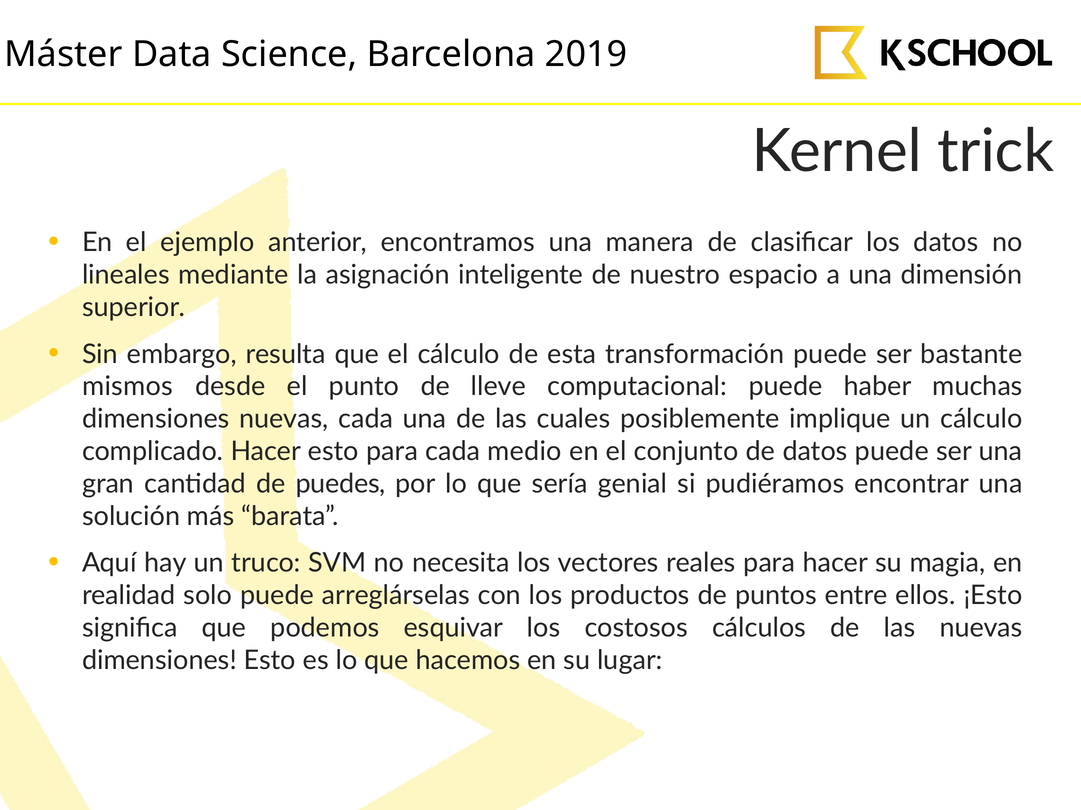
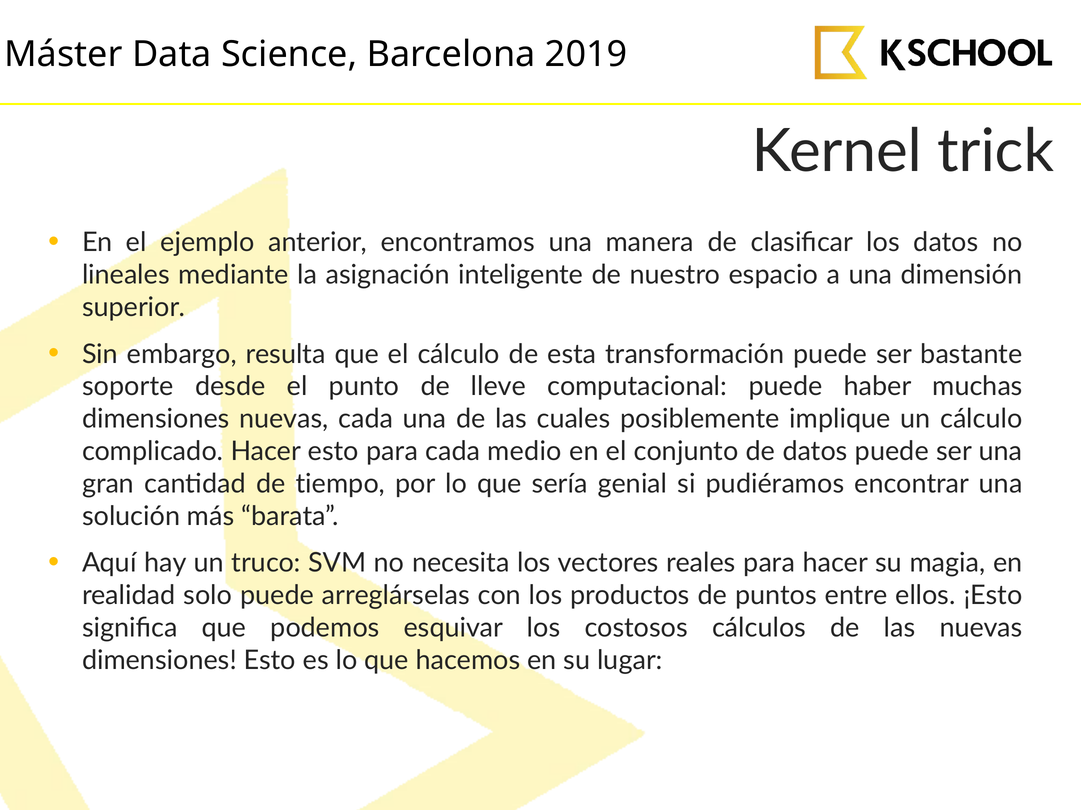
mismos: mismos -> soporte
puedes: puedes -> tiempo
